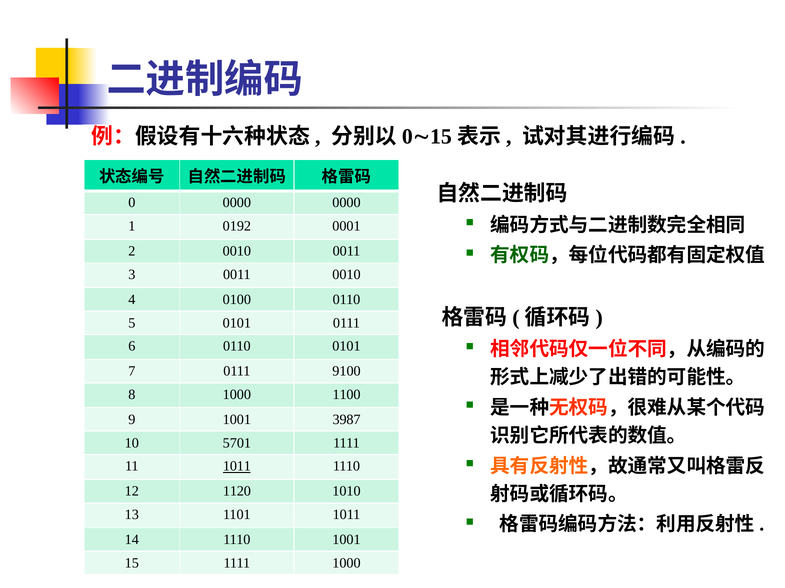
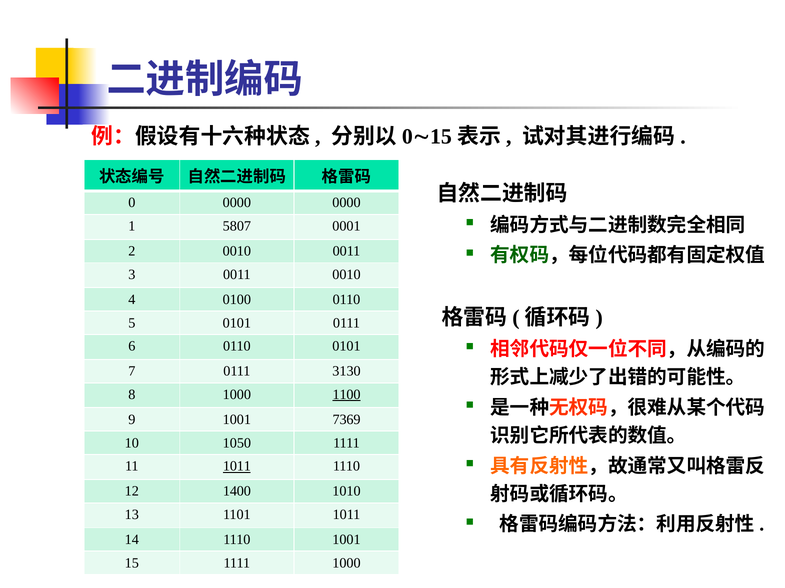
0192: 0192 -> 5807
9100: 9100 -> 3130
1100 underline: none -> present
3987: 3987 -> 7369
5701: 5701 -> 1050
1120: 1120 -> 1400
